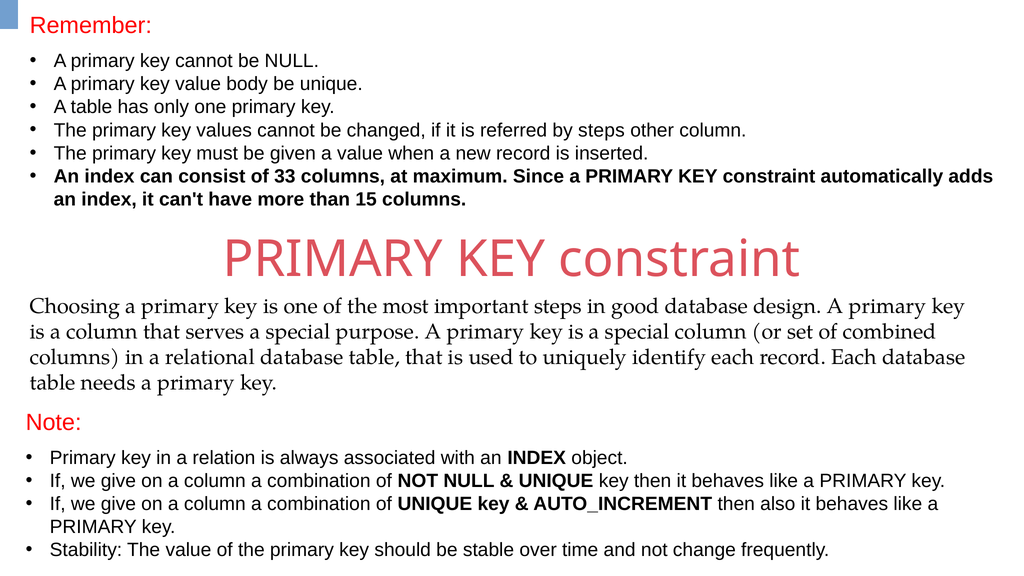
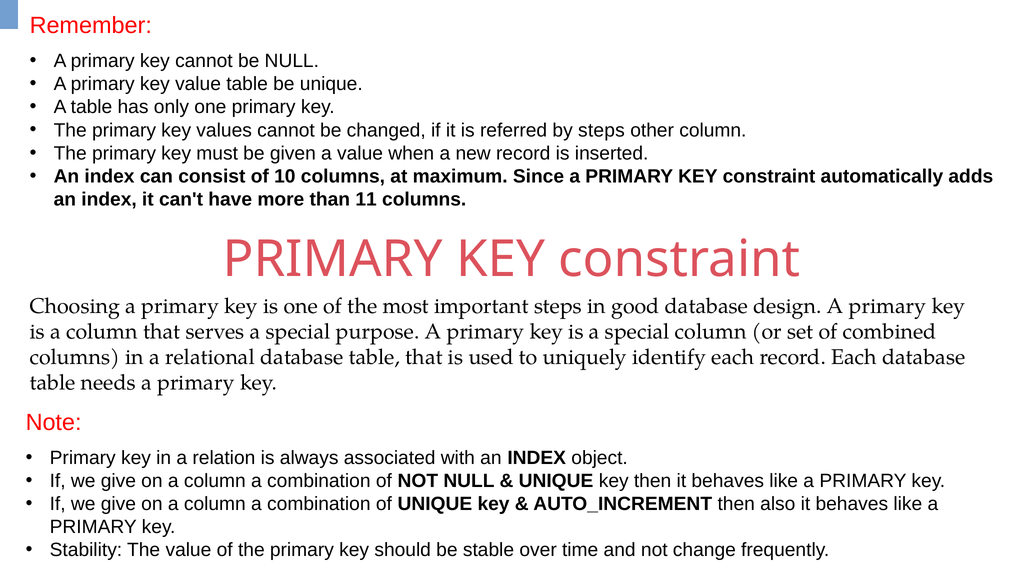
value body: body -> table
33: 33 -> 10
15: 15 -> 11
